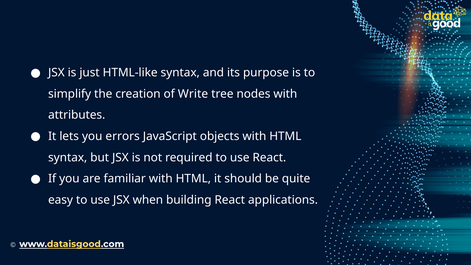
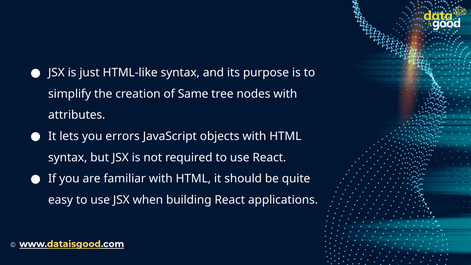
Write: Write -> Same
